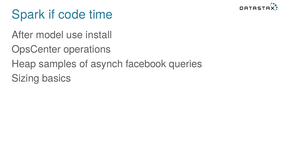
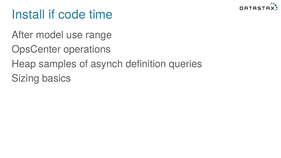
Spark: Spark -> Install
install: install -> range
facebook: facebook -> definition
